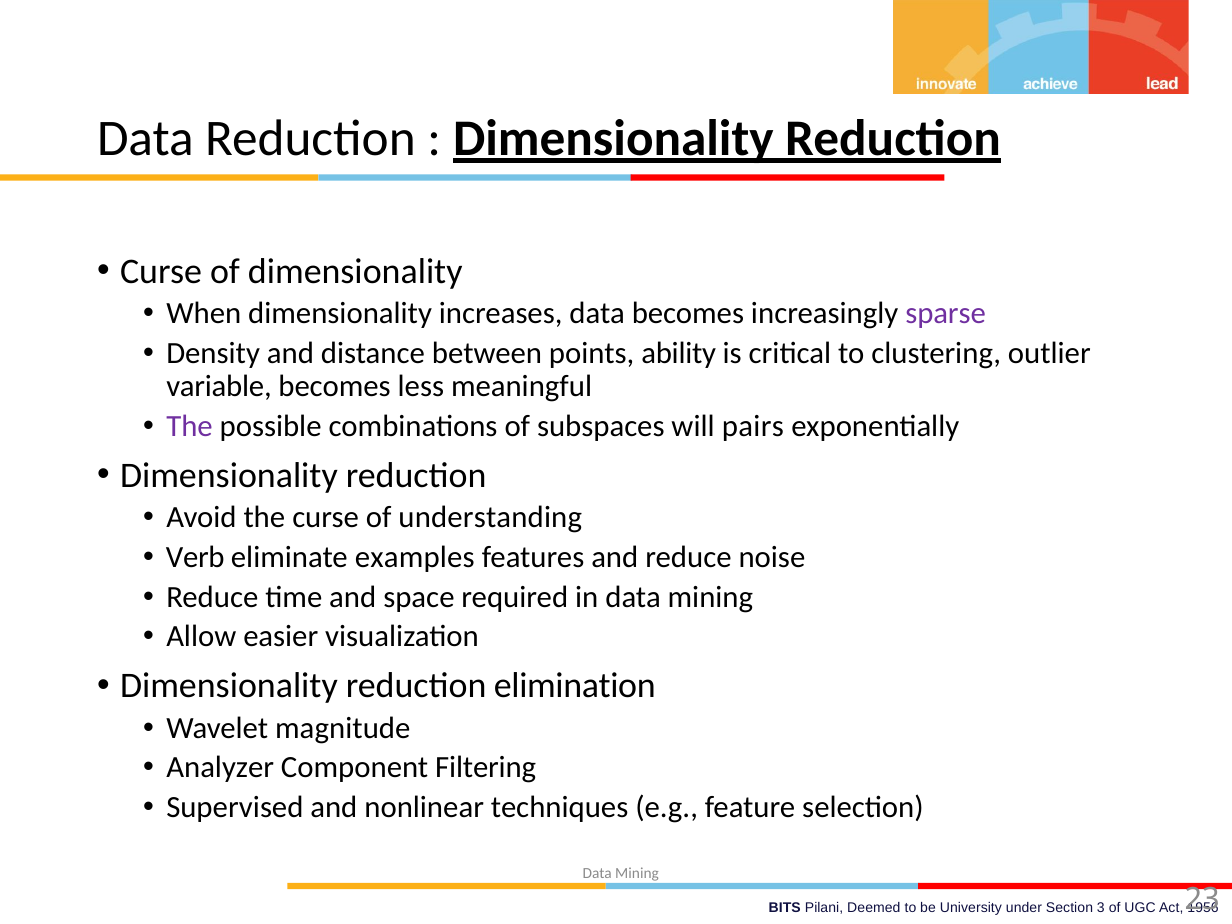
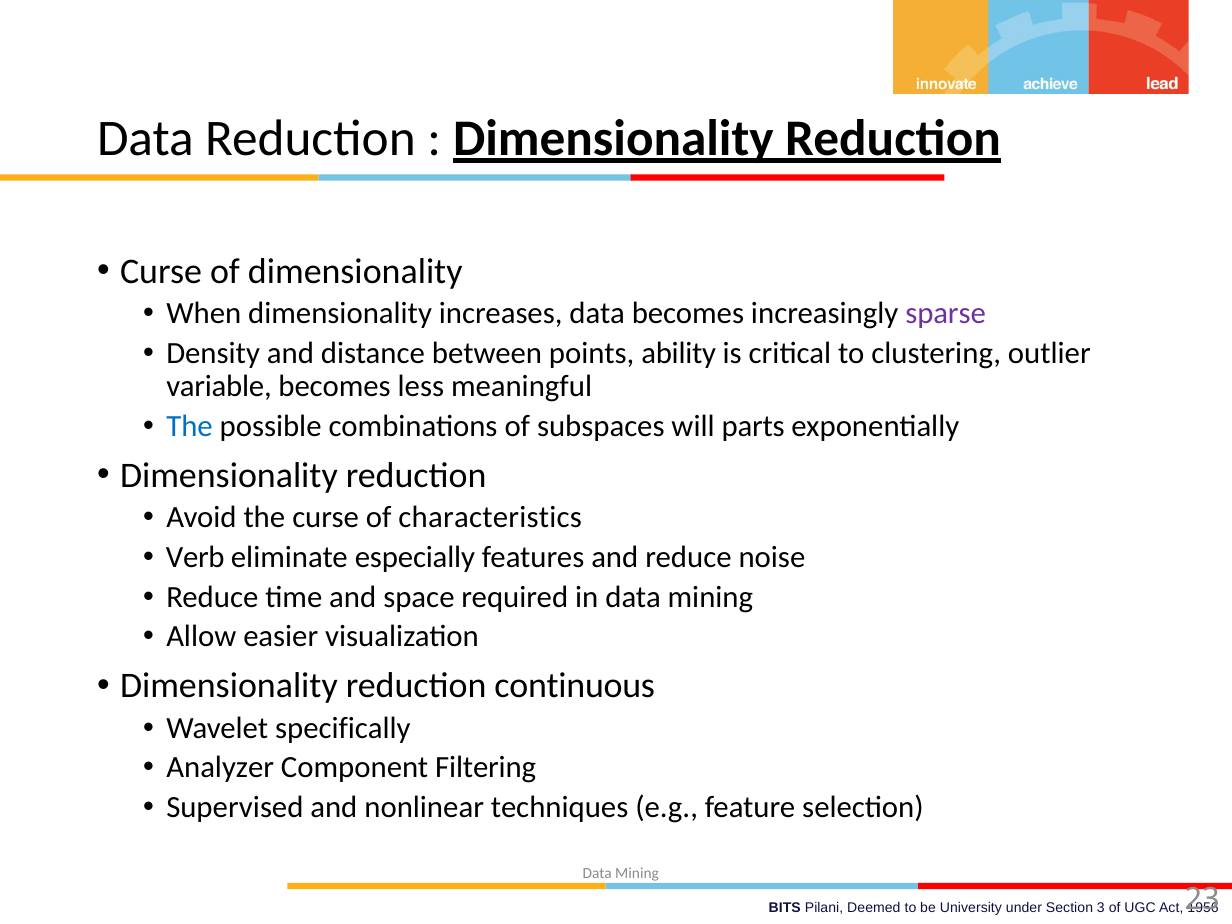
The at (190, 426) colour: purple -> blue
pairs: pairs -> parts
understanding: understanding -> characteristics
examples: examples -> especially
elimination: elimination -> continuous
magnitude: magnitude -> specifically
